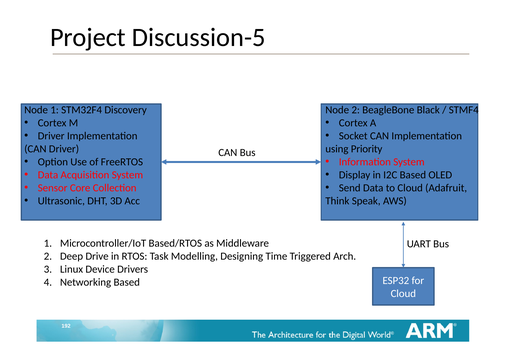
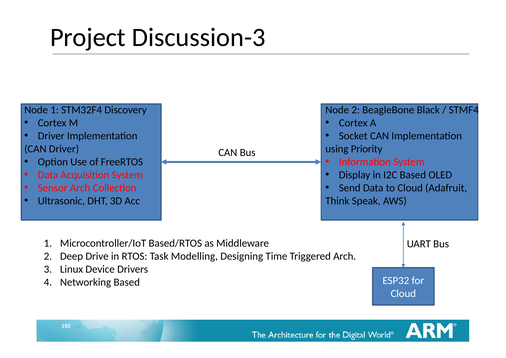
Discussion-5: Discussion-5 -> Discussion-3
Sensor Core: Core -> Arch
